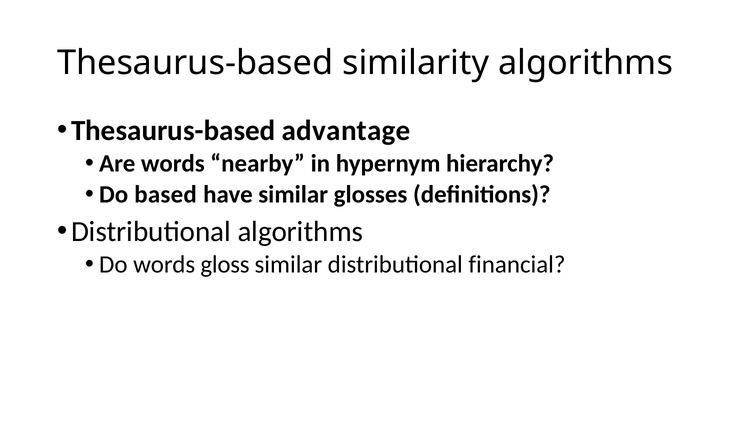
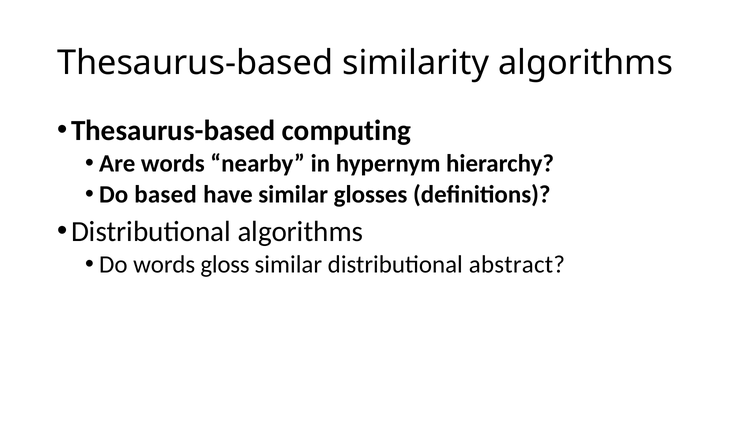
advantage: advantage -> computing
financial: financial -> abstract
